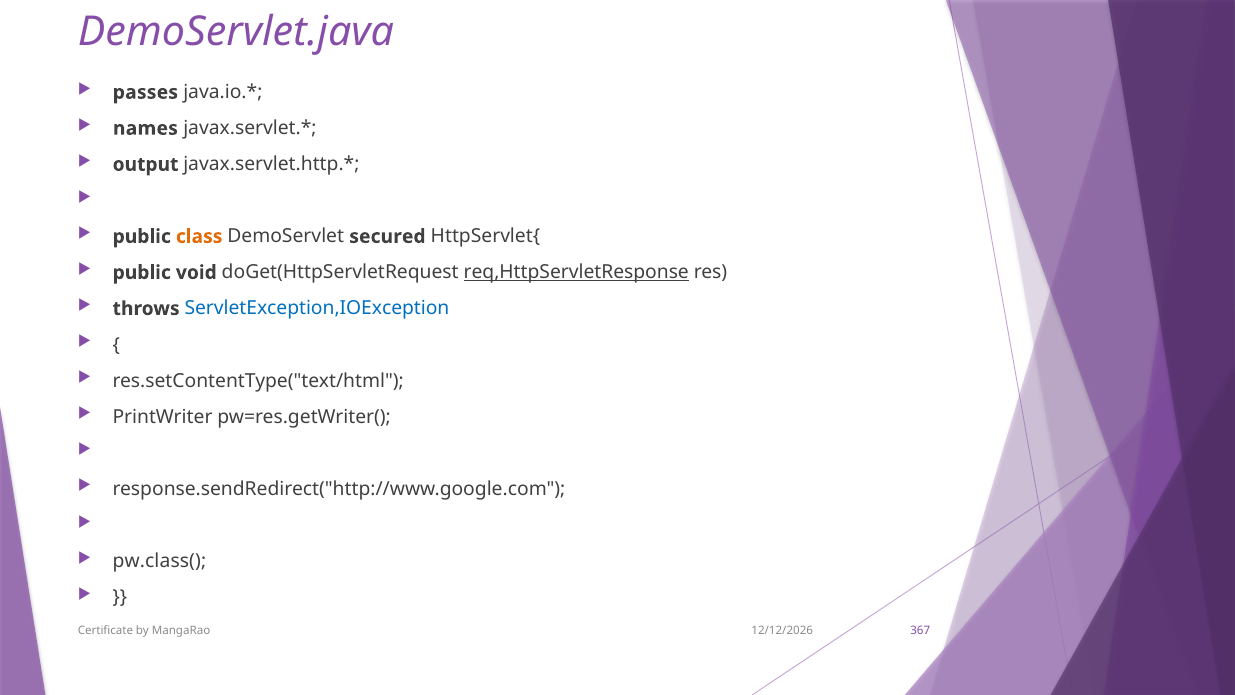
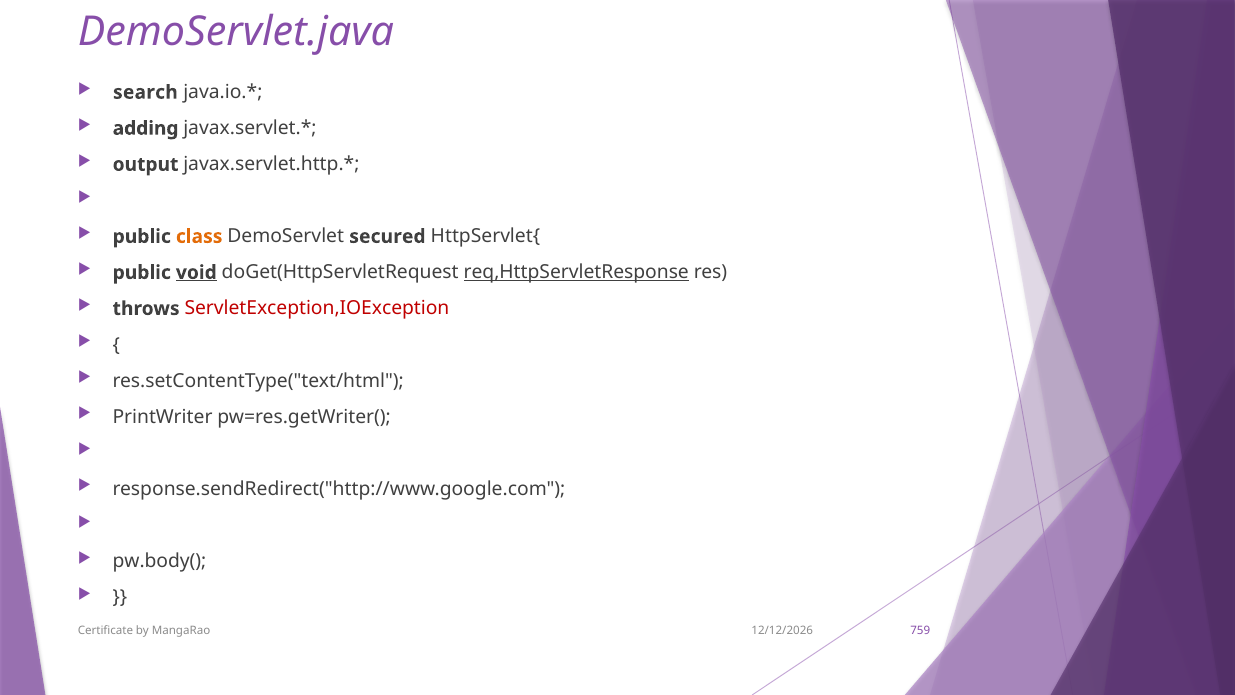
passes: passes -> search
names: names -> adding
void underline: none -> present
ServletException,IOException colour: blue -> red
pw.class(: pw.class( -> pw.body(
367: 367 -> 759
